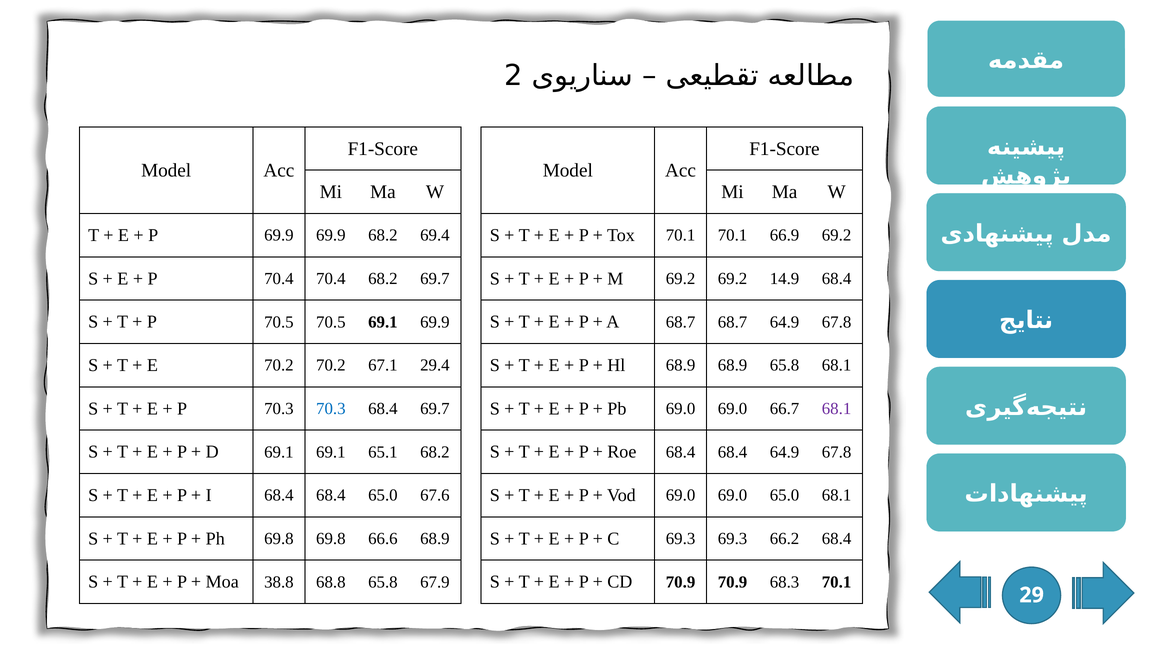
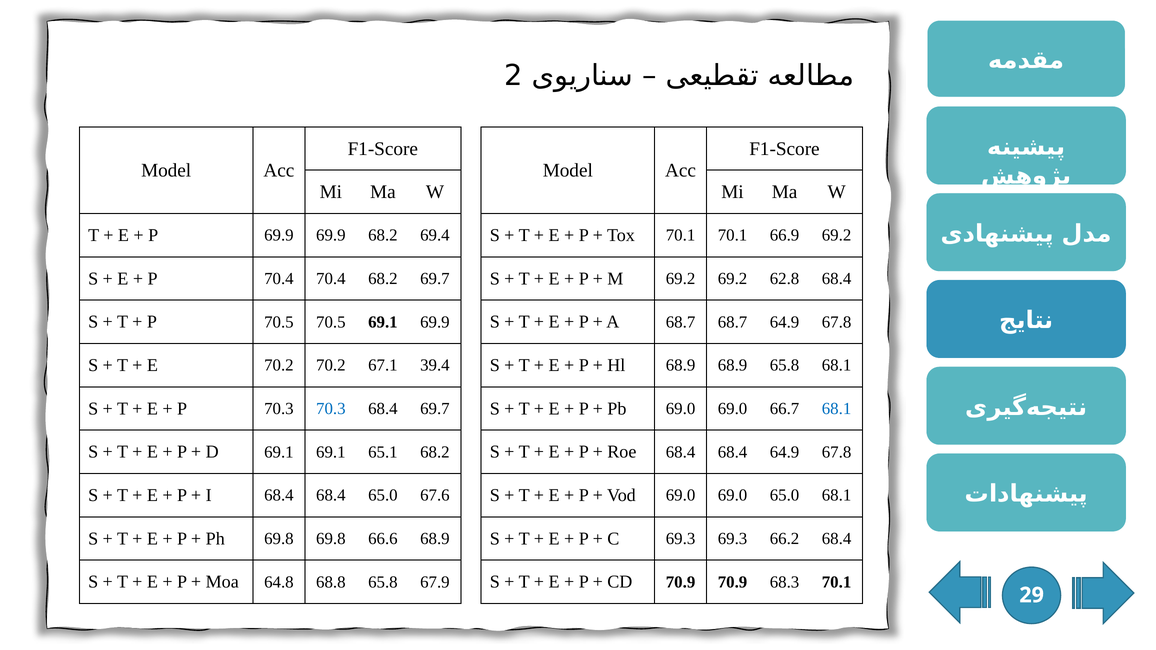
14.9: 14.9 -> 62.8
29.4: 29.4 -> 39.4
68.1 at (837, 409) colour: purple -> blue
38.8: 38.8 -> 64.8
